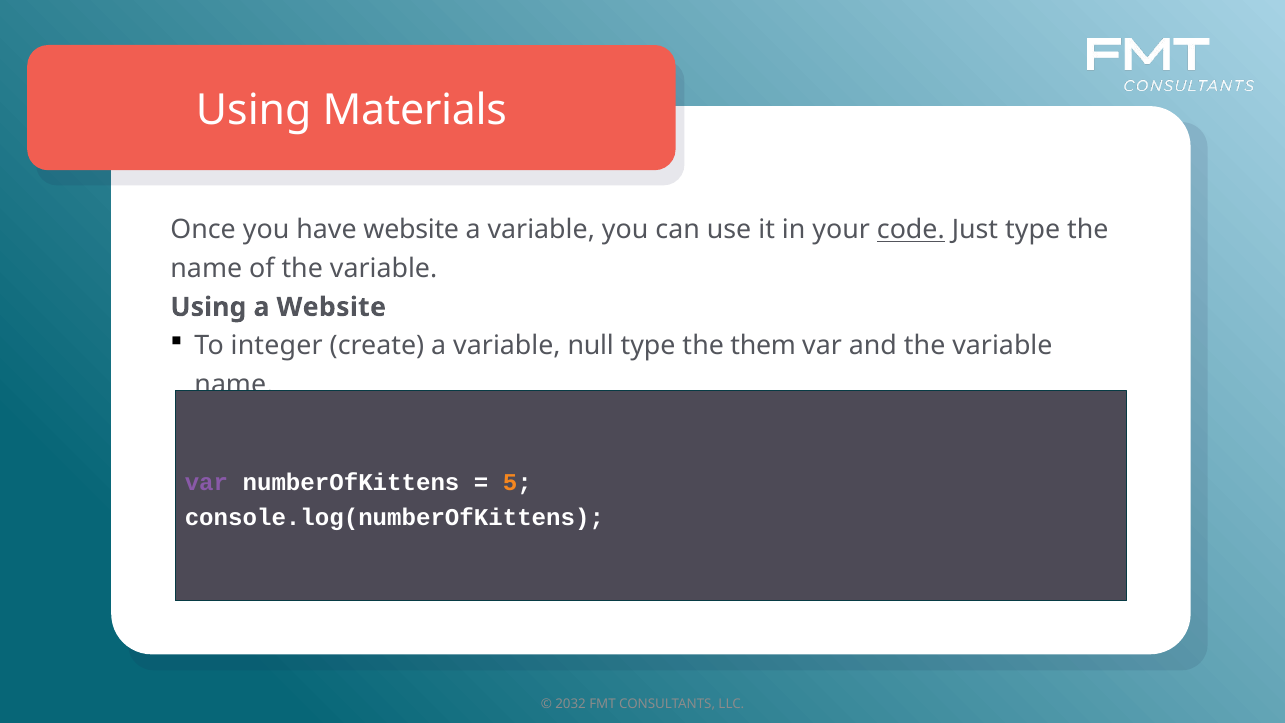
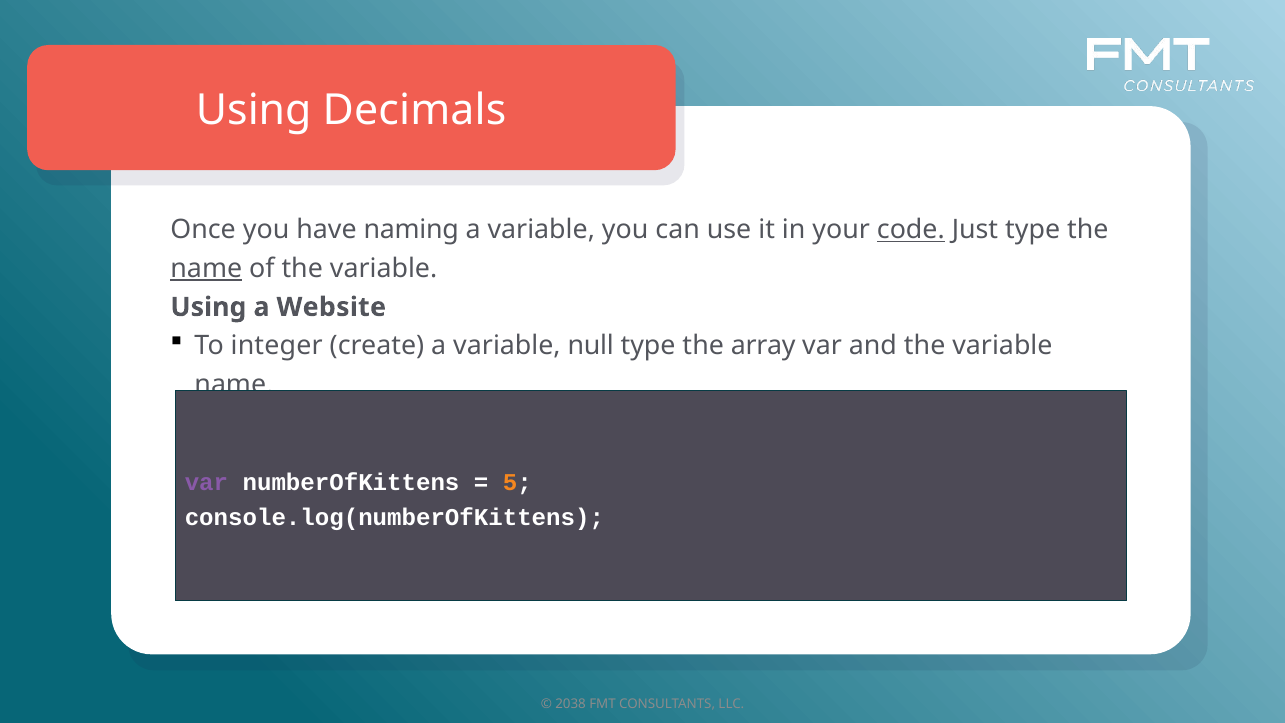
Materials: Materials -> Decimals
have website: website -> naming
name at (206, 268) underline: none -> present
them: them -> array
2032: 2032 -> 2038
